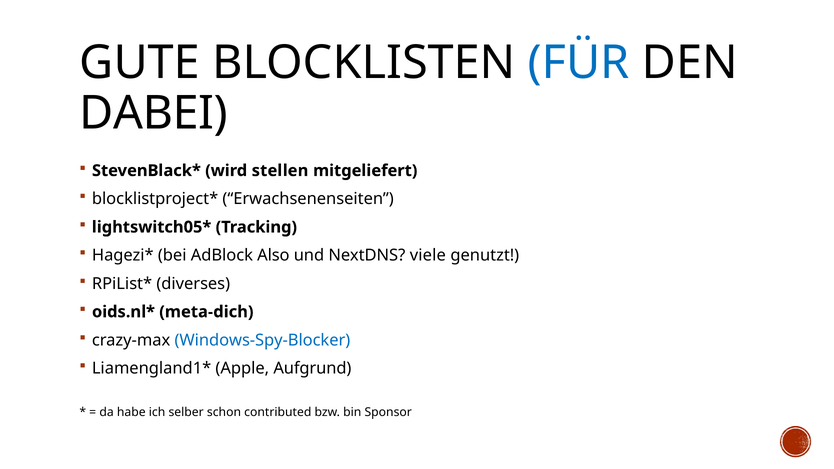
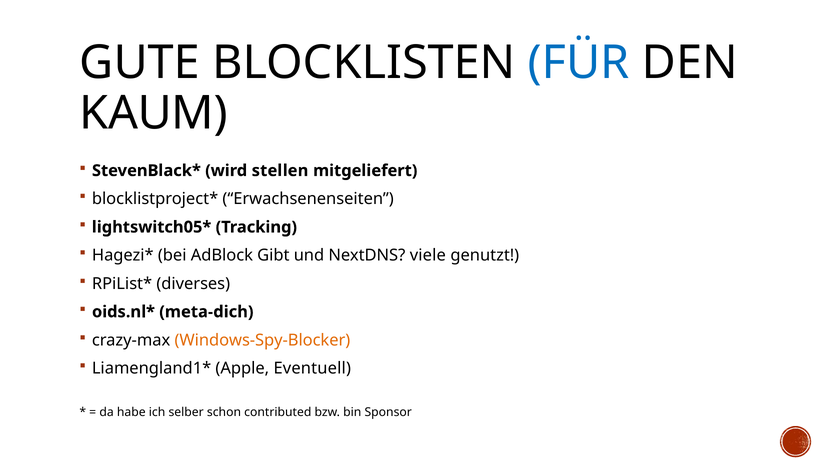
DABEI: DABEI -> KAUM
Also: Also -> Gibt
Windows-Spy-Blocker colour: blue -> orange
Aufgrund: Aufgrund -> Eventuell
